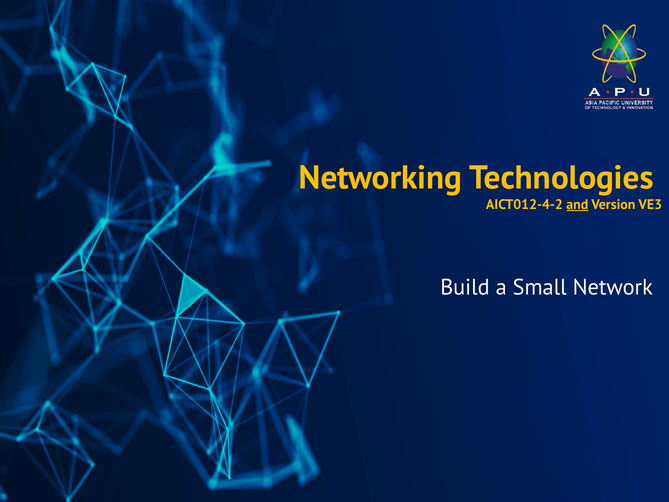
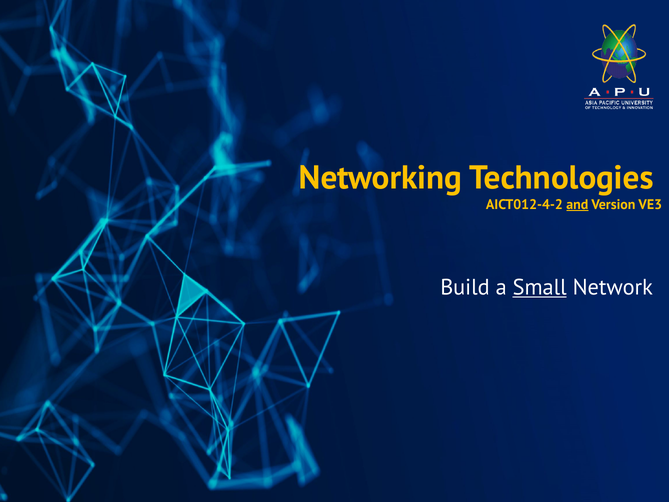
Small at (540, 287) underline: none -> present
